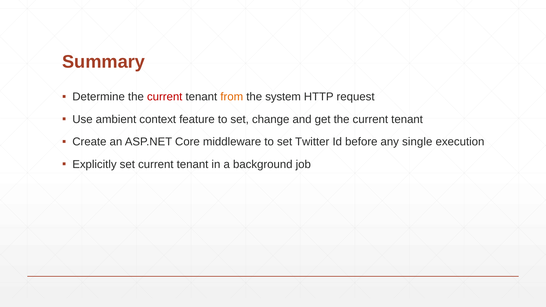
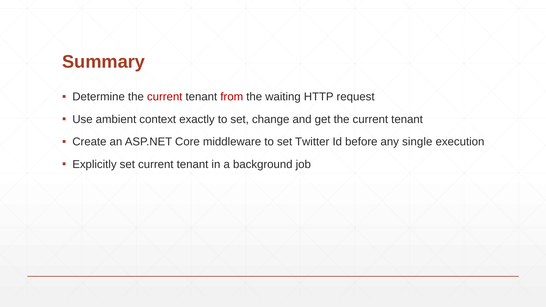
from colour: orange -> red
system: system -> waiting
feature: feature -> exactly
